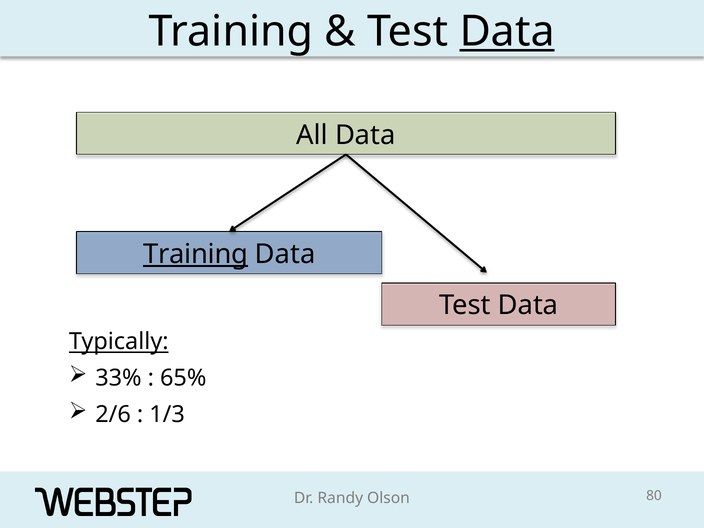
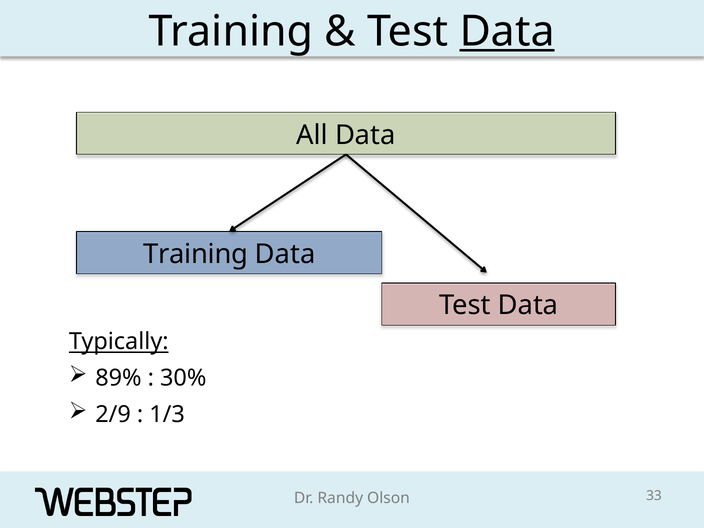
Training at (196, 254) underline: present -> none
33%: 33% -> 89%
65%: 65% -> 30%
2/6: 2/6 -> 2/9
80: 80 -> 33
